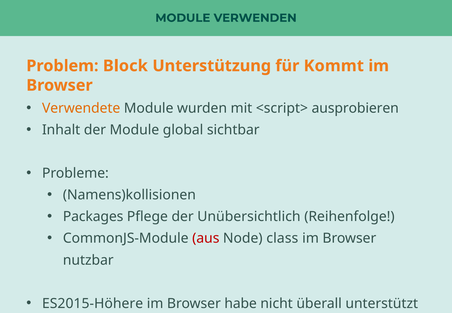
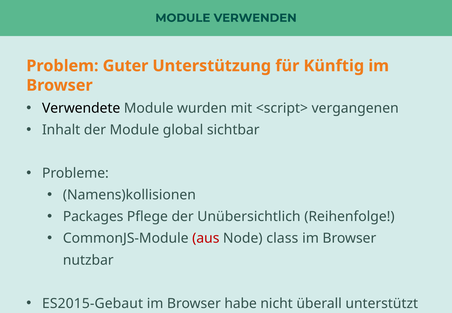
Block: Block -> Guter
Kommt: Kommt -> Künftig
Verwendete colour: orange -> black
ausprobieren: ausprobieren -> vergangenen
ES2015-Höhere: ES2015-Höhere -> ES2015-Gebaut
